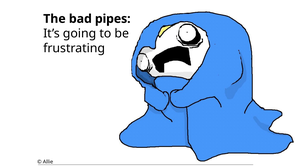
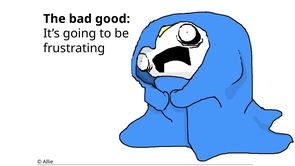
pipes: pipes -> good
